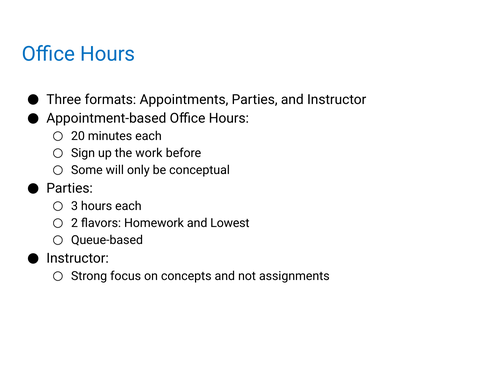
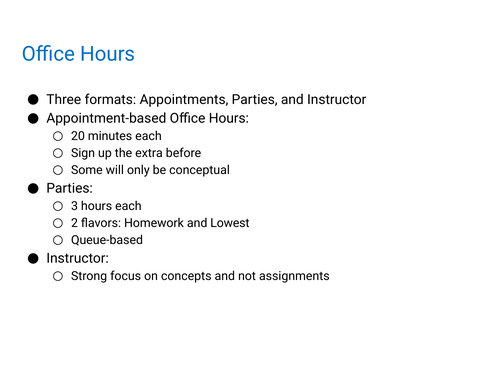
work: work -> extra
